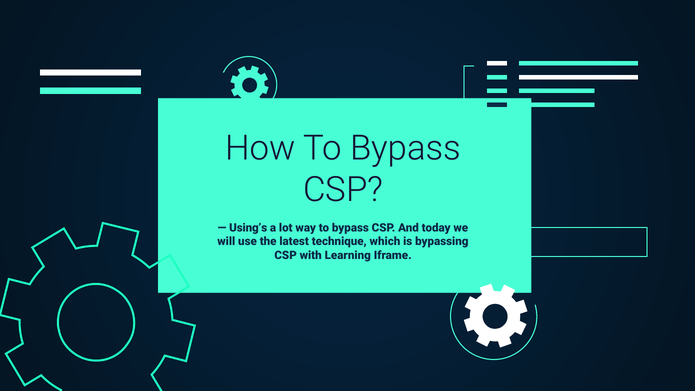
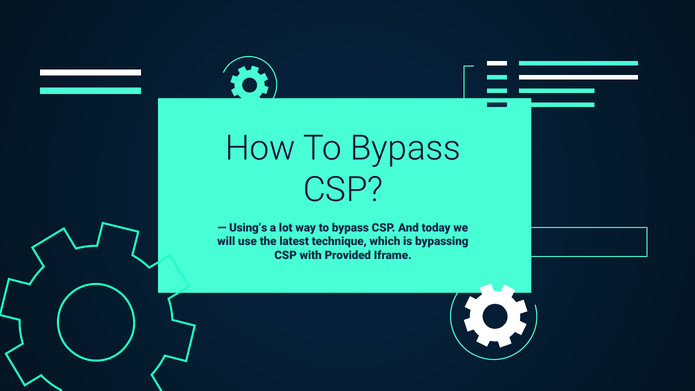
Learning: Learning -> Provided
